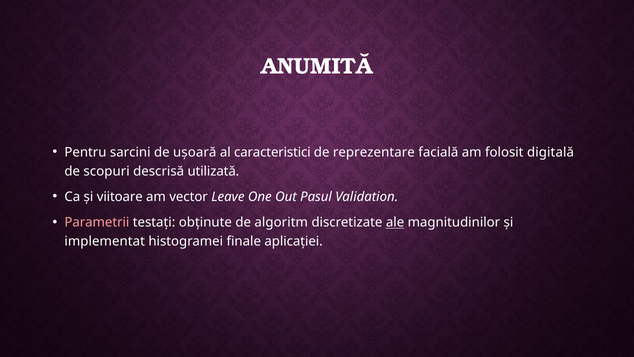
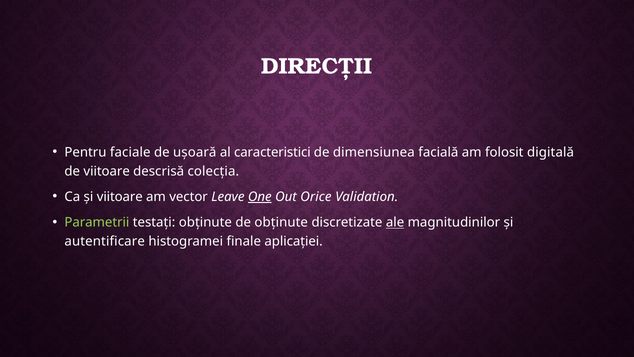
ANUMITĂ: ANUMITĂ -> DIRECȚII
sarcini: sarcini -> faciale
reprezentare: reprezentare -> dimensiunea
de scopuri: scopuri -> viitoare
utilizată: utilizată -> colecția
One underline: none -> present
Pasul: Pasul -> Orice
Parametrii colour: pink -> light green
de algoritm: algoritm -> obținute
implementat: implementat -> autentificare
